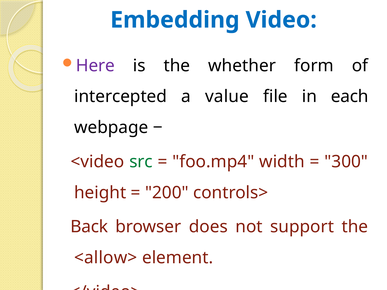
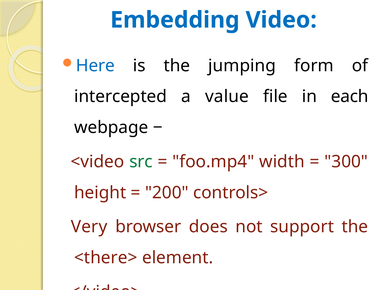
Here colour: purple -> blue
whether: whether -> jumping
Back: Back -> Very
<allow>: <allow> -> <there>
